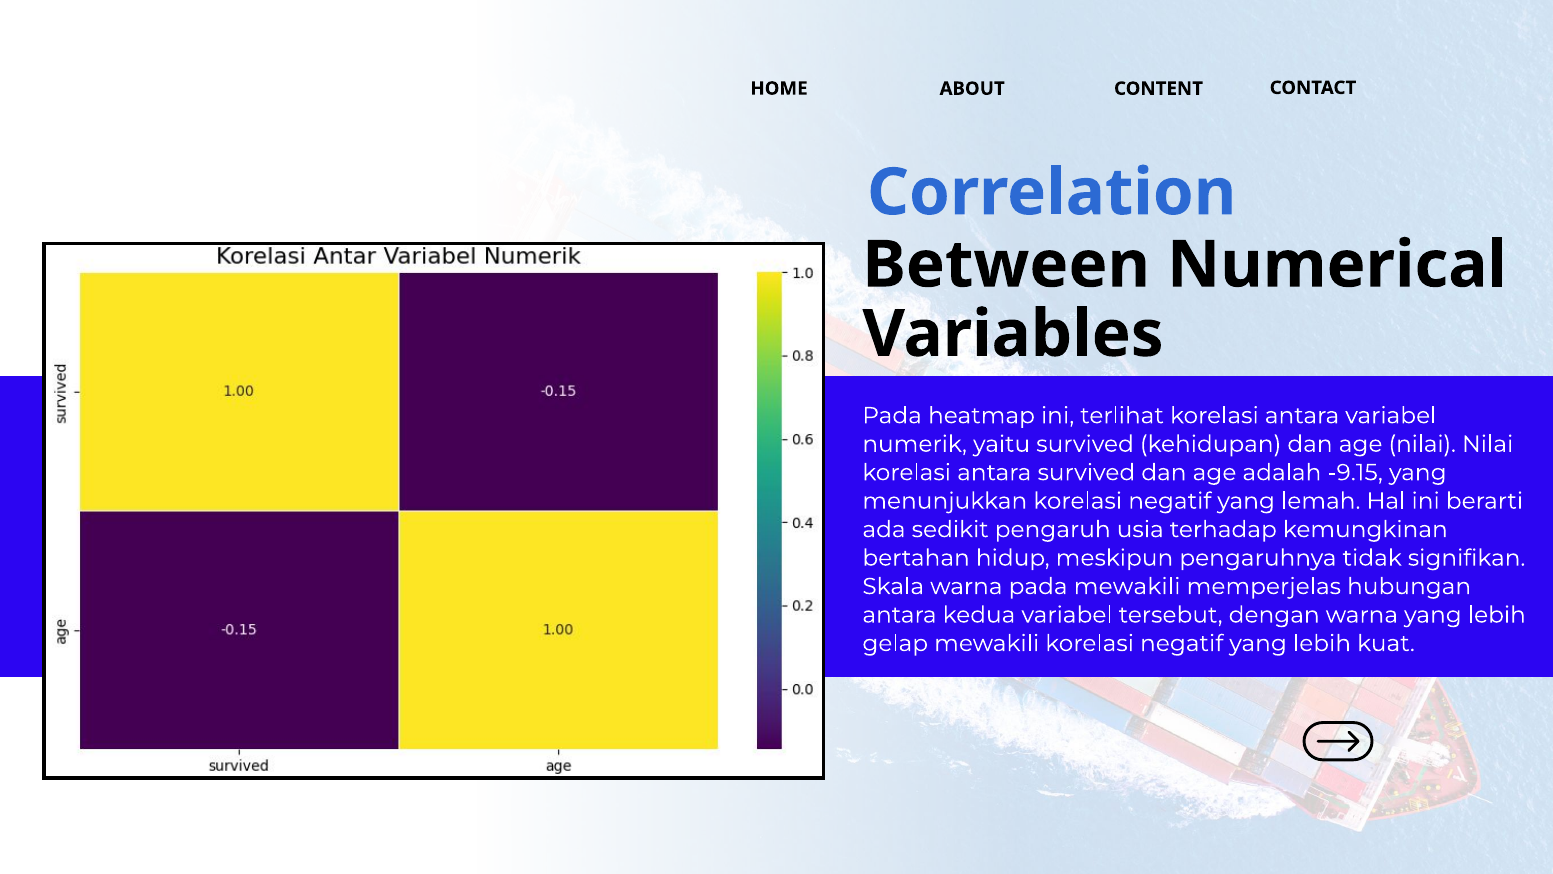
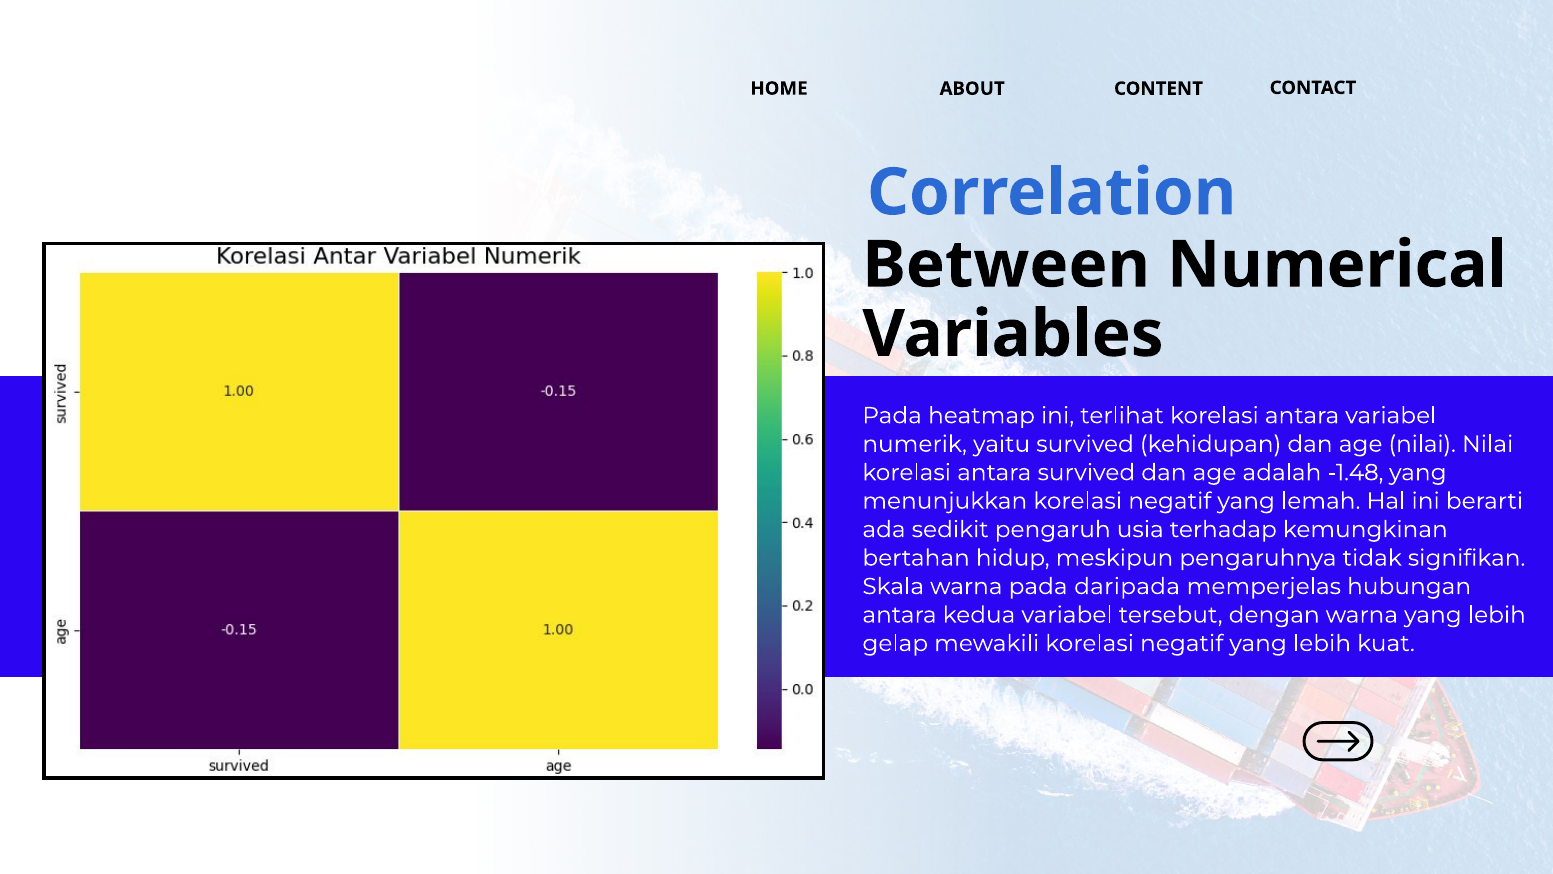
-9.15: -9.15 -> -1.48
pada mewakili: mewakili -> daripada
